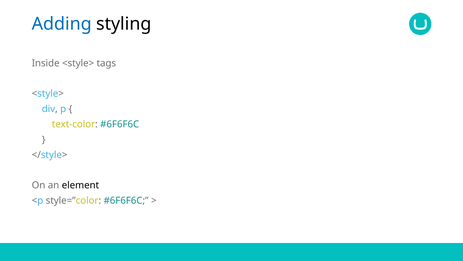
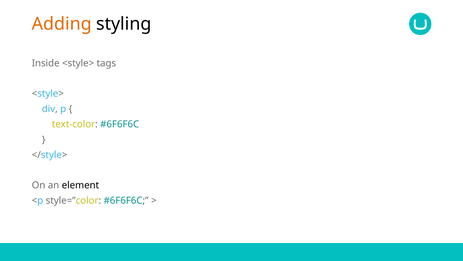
Adding colour: blue -> orange
